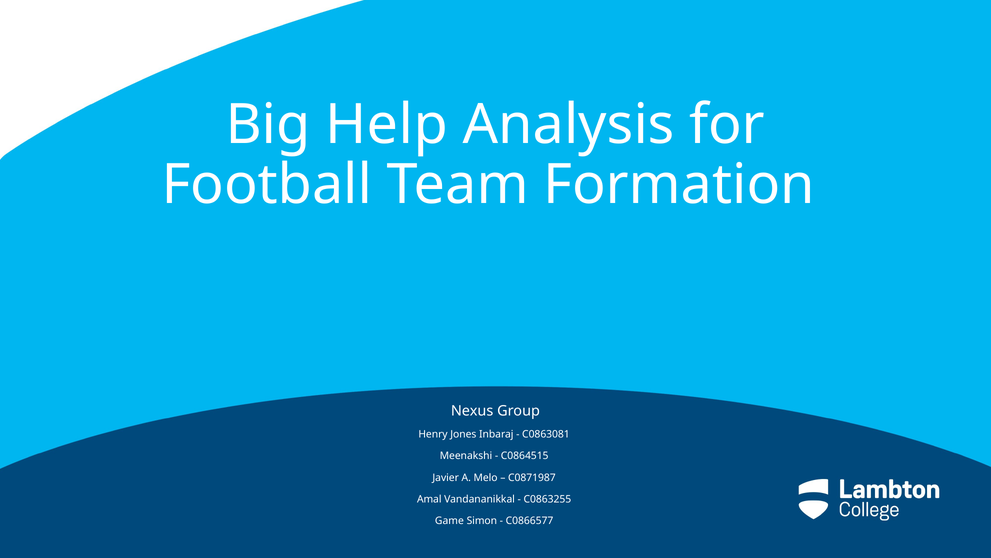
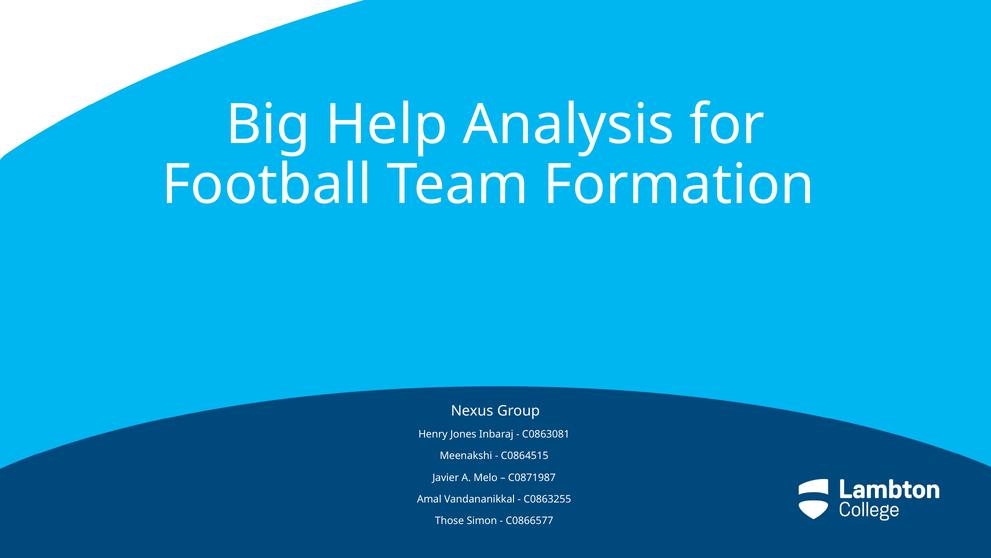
Game: Game -> Those
